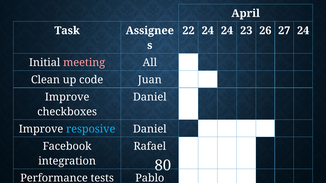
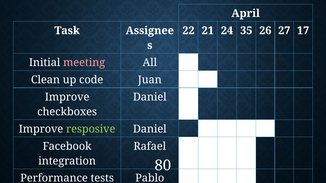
22 24: 24 -> 21
23: 23 -> 35
27 24: 24 -> 17
resposive colour: light blue -> light green
